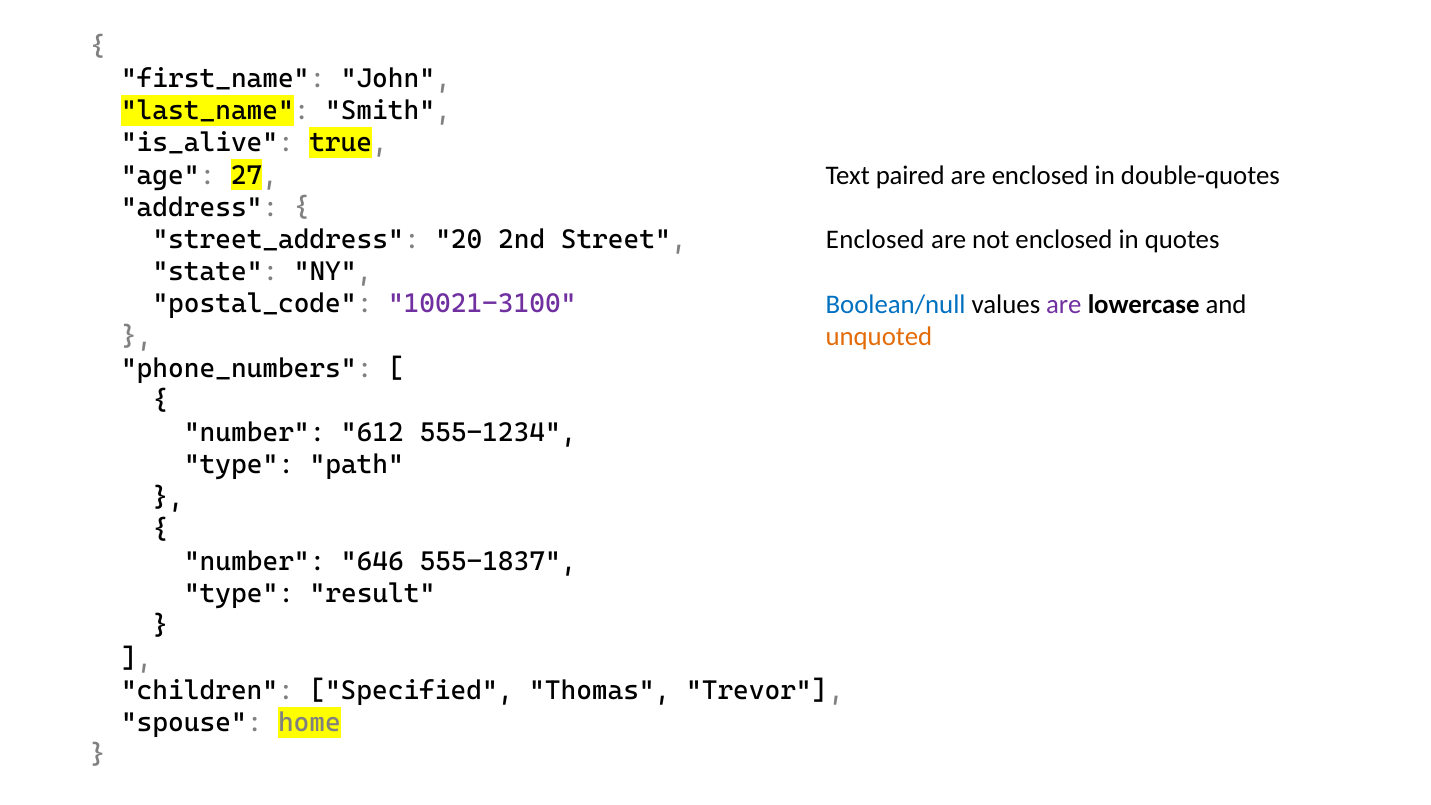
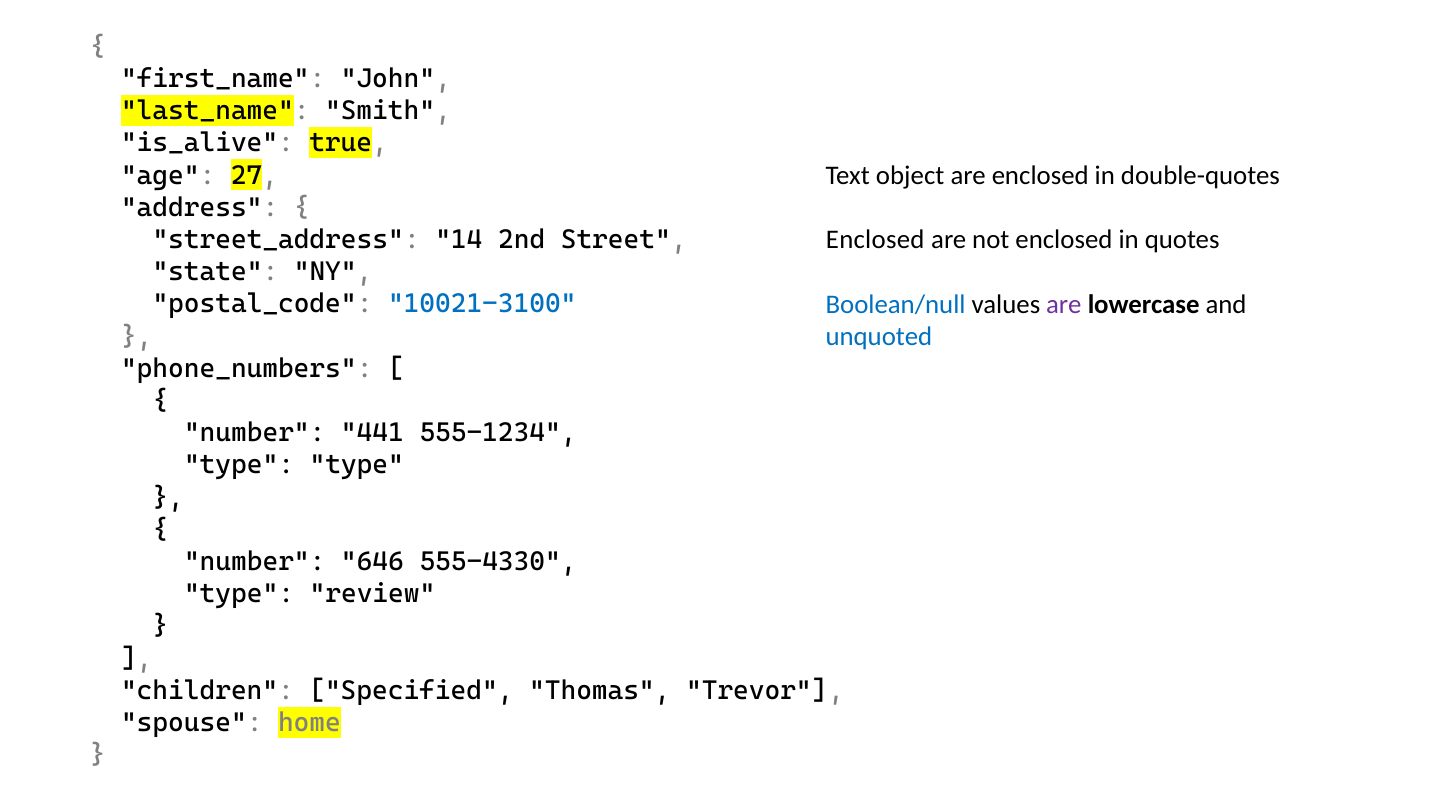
paired: paired -> object
20: 20 -> 14
10021-3100 colour: purple -> blue
unquoted colour: orange -> blue
612: 612 -> 441
type path: path -> type
555-1837: 555-1837 -> 555-4330
result: result -> review
